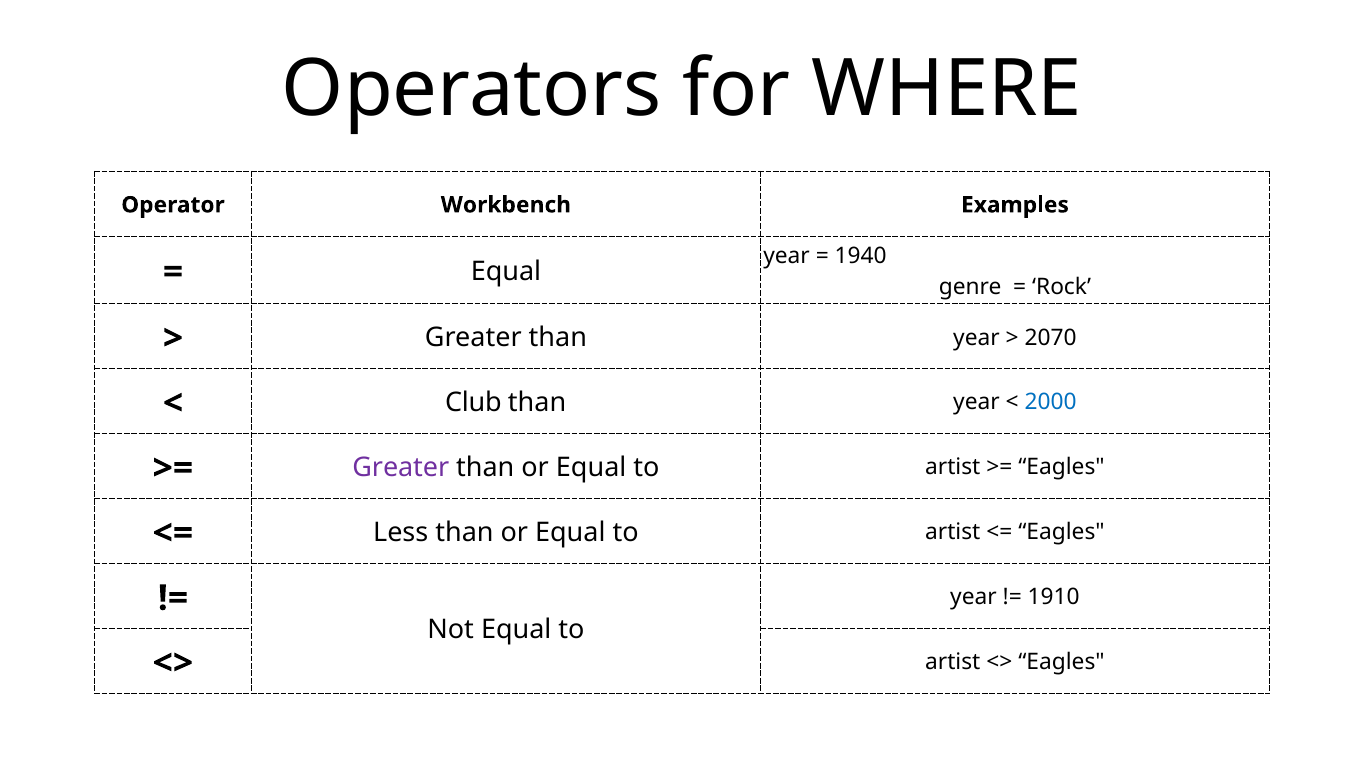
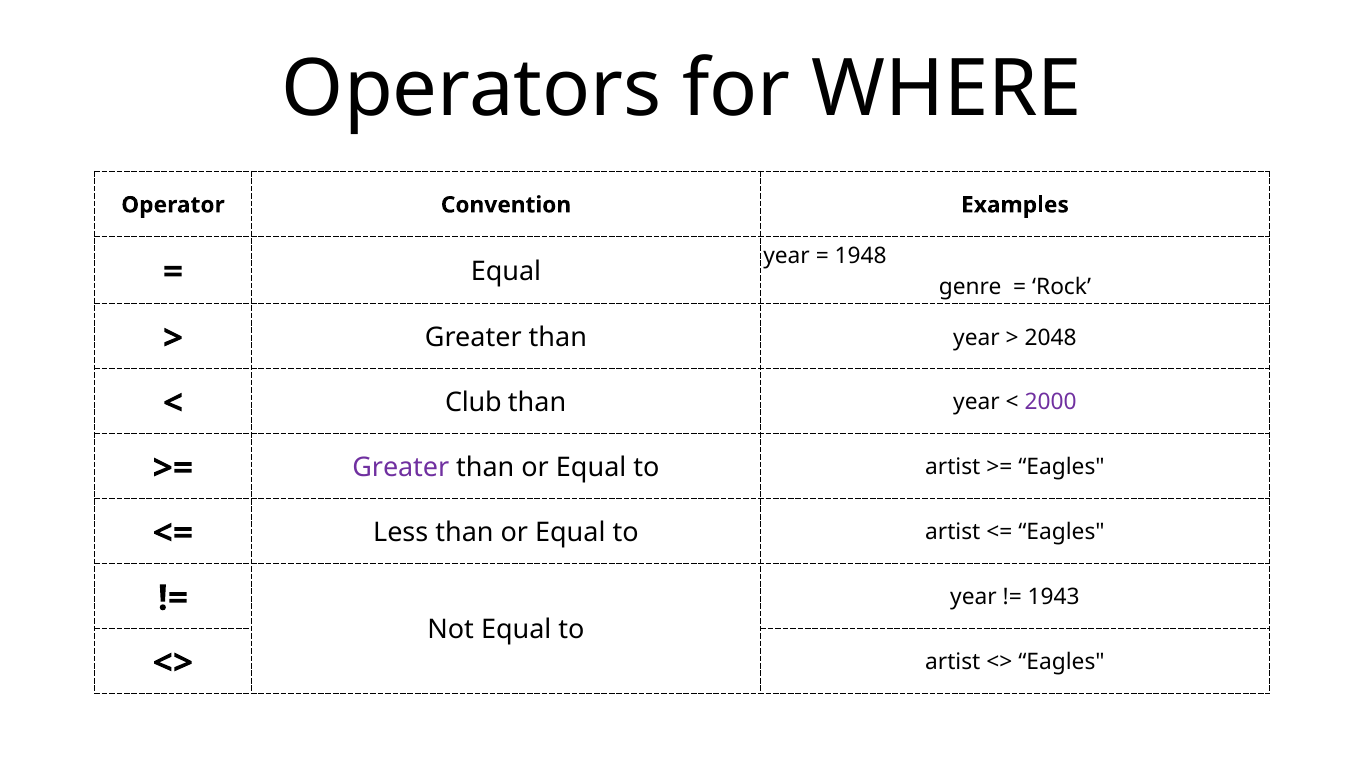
Workbench: Workbench -> Convention
1940: 1940 -> 1948
2070: 2070 -> 2048
2000 colour: blue -> purple
1910: 1910 -> 1943
